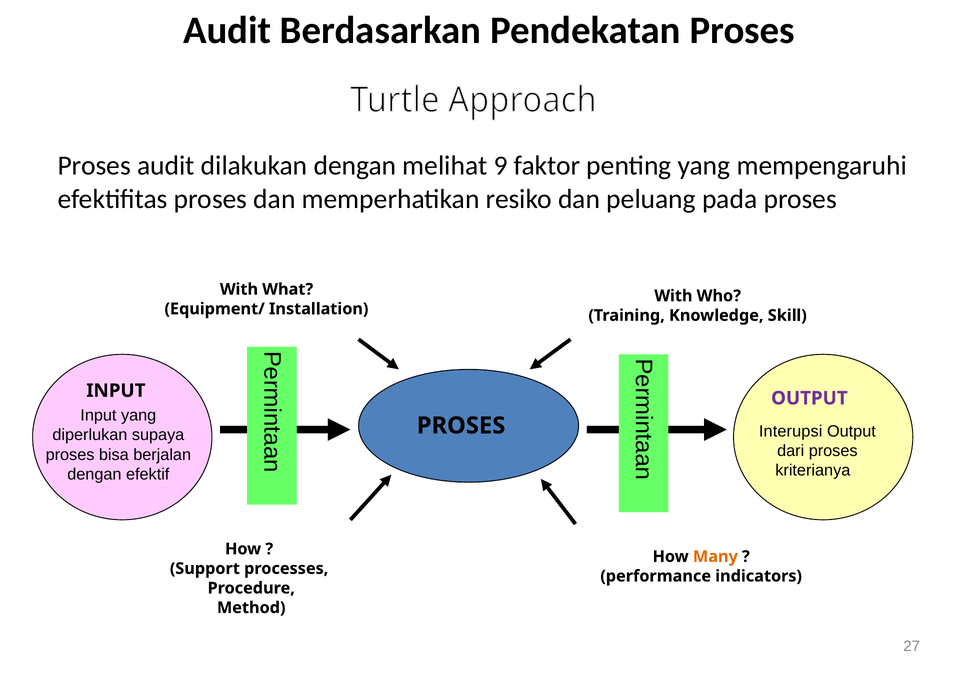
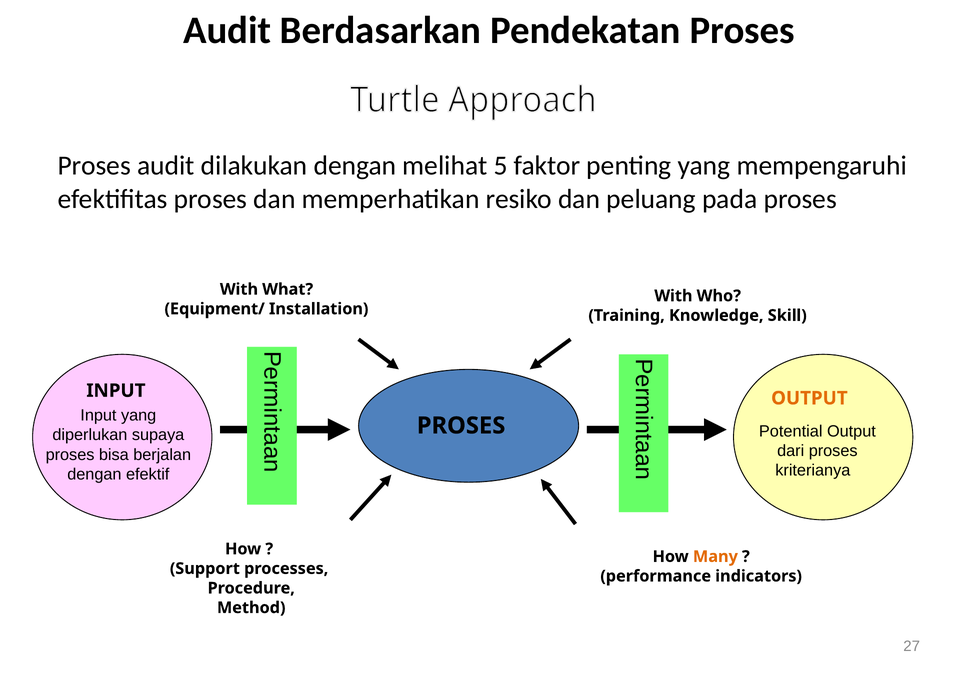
9: 9 -> 5
OUTPUT at (809, 398) colour: purple -> orange
Interupsi: Interupsi -> Potential
